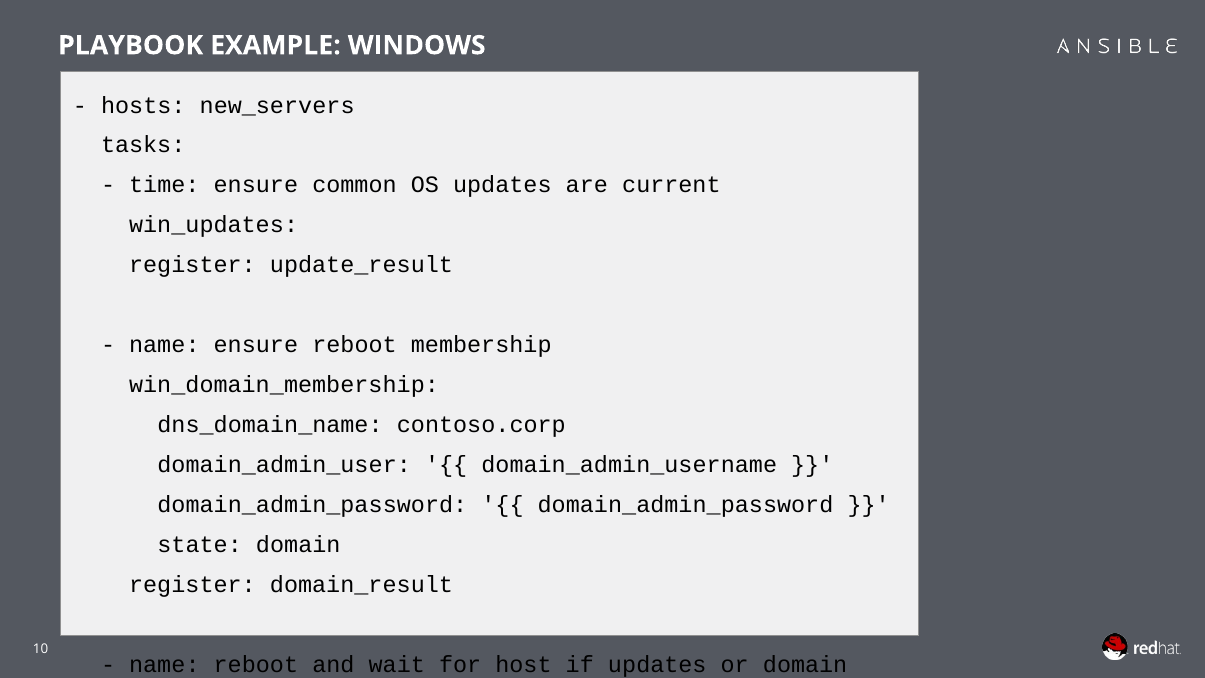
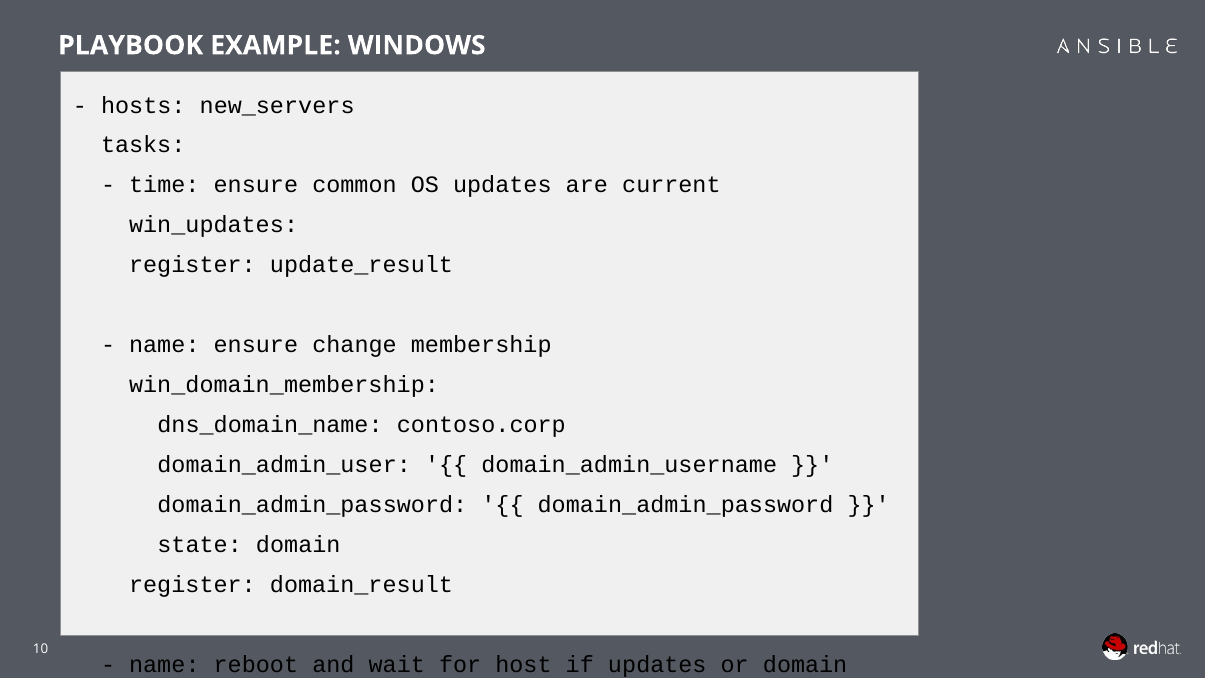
ensure reboot: reboot -> change
